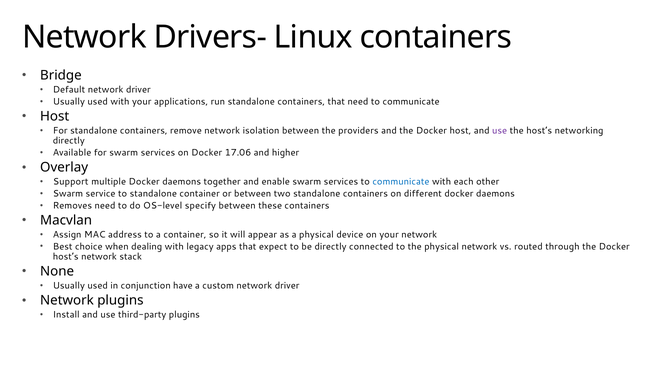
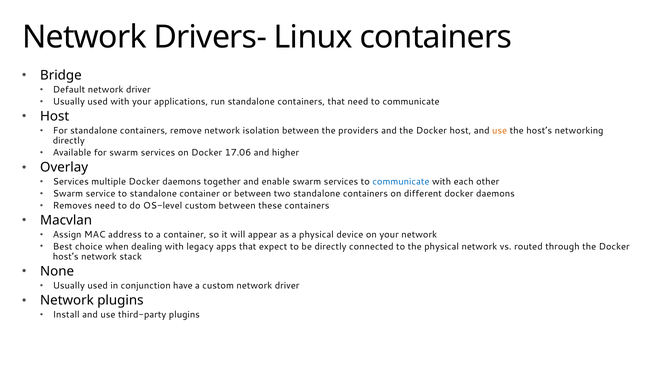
use at (500, 131) colour: purple -> orange
Support at (71, 182): Support -> Services
OS-level specify: specify -> custom
